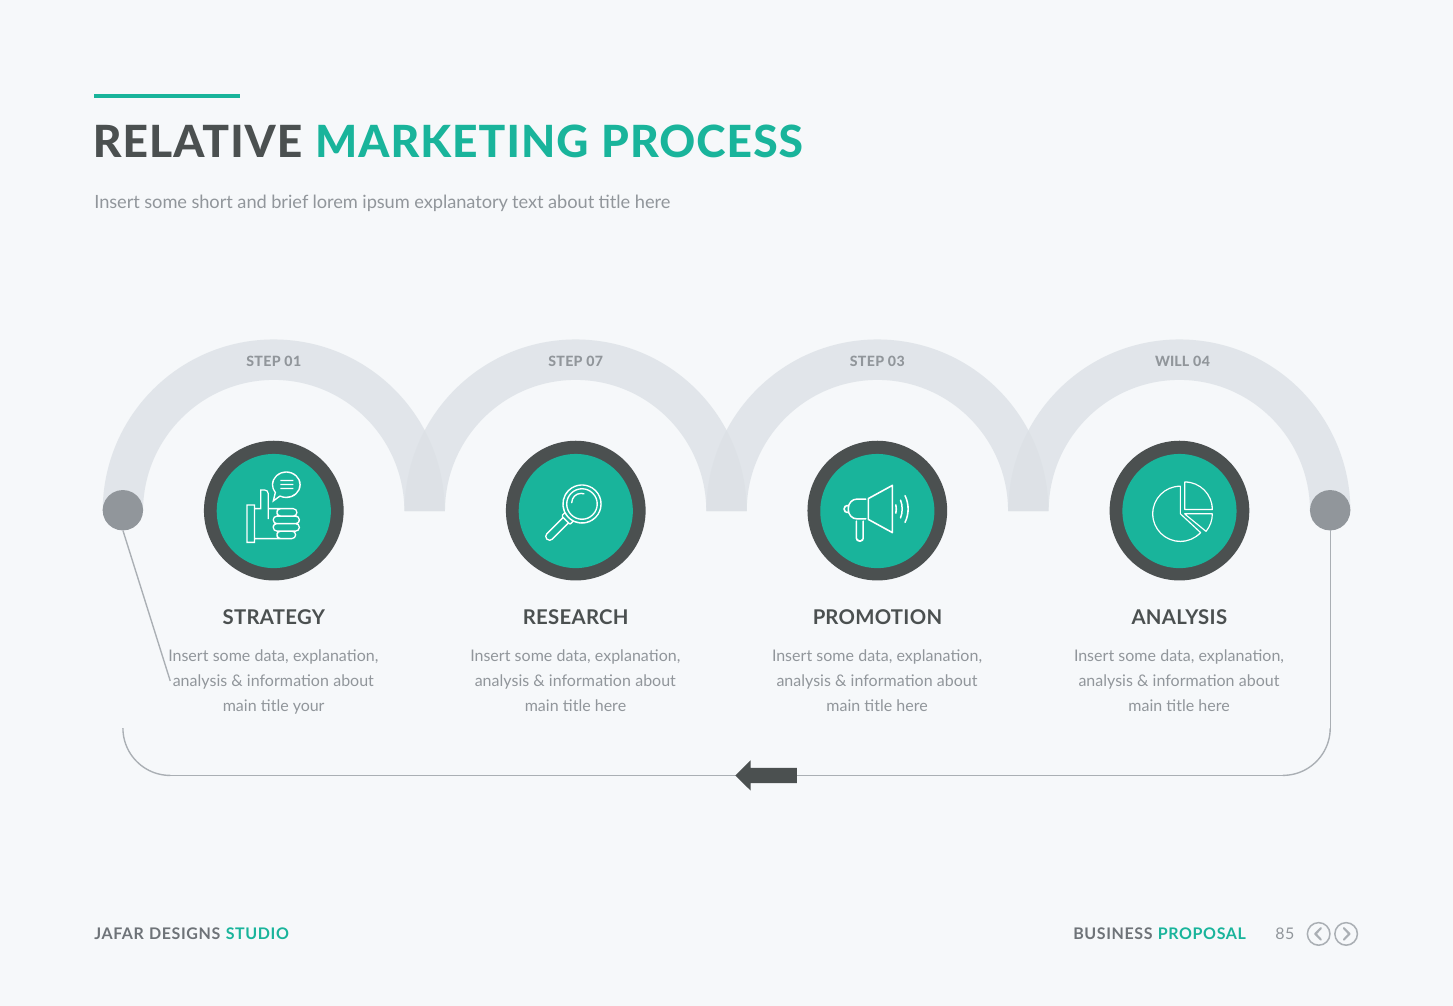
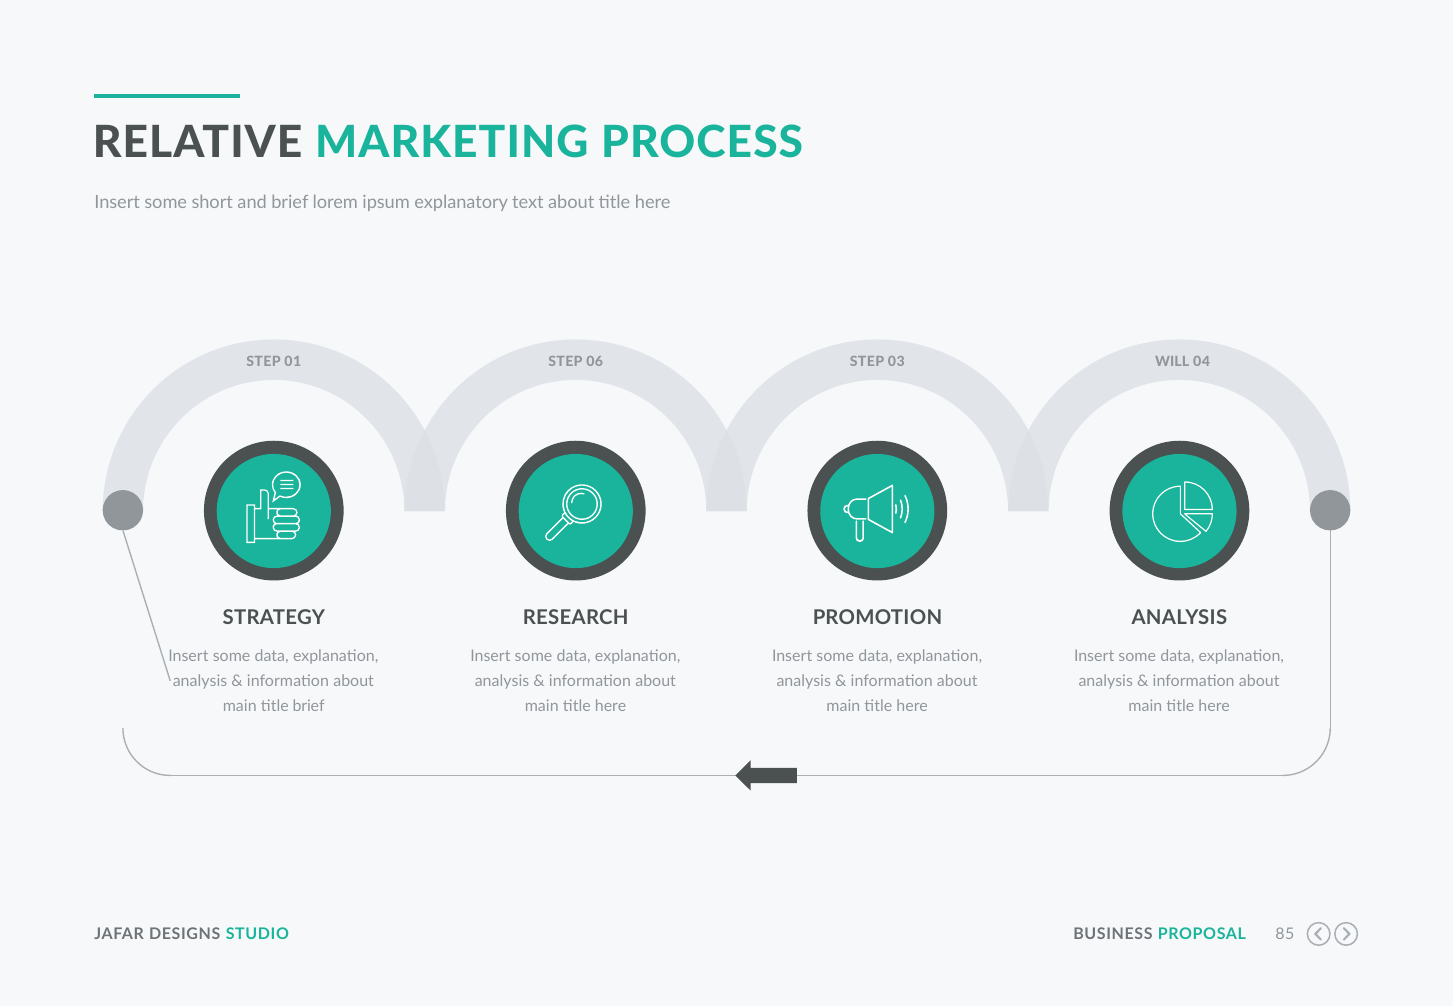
07: 07 -> 06
title your: your -> brief
